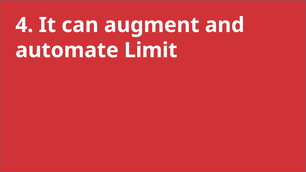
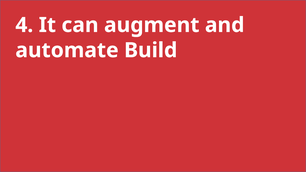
Limit: Limit -> Build
